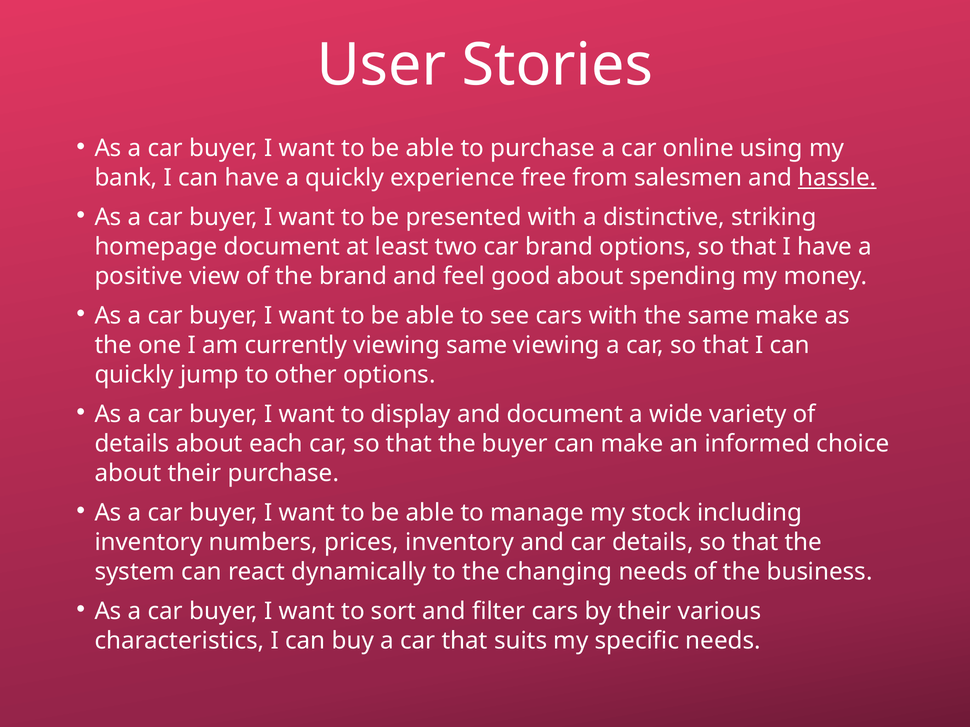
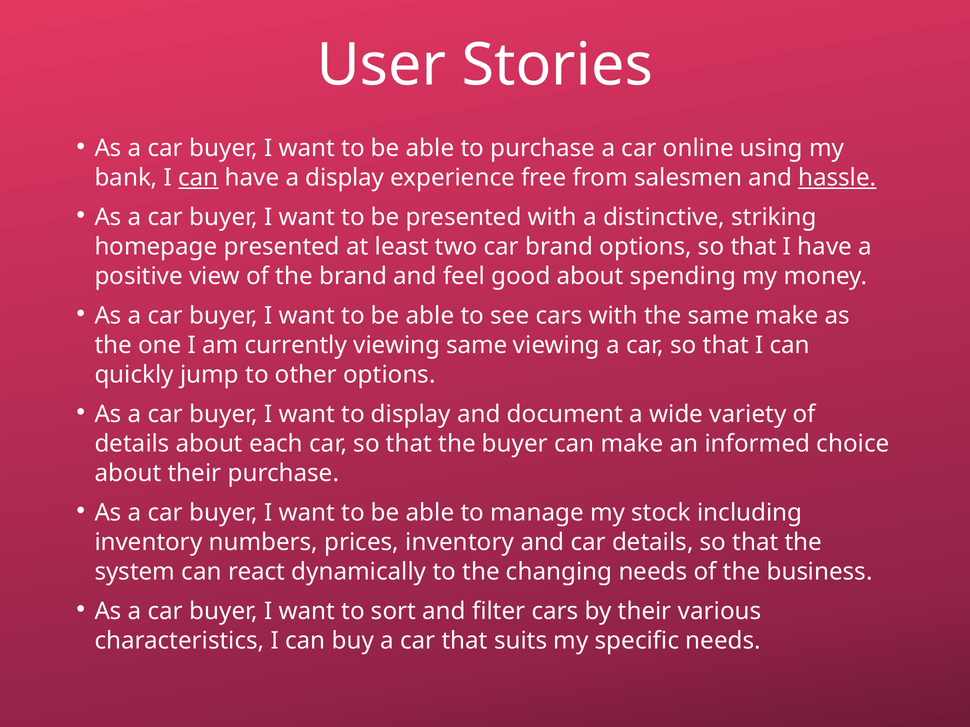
can at (198, 178) underline: none -> present
a quickly: quickly -> display
homepage document: document -> presented
